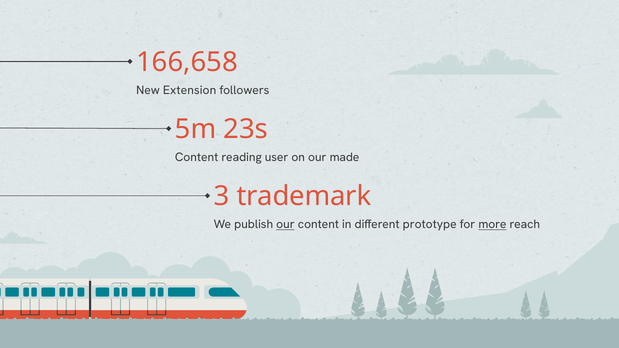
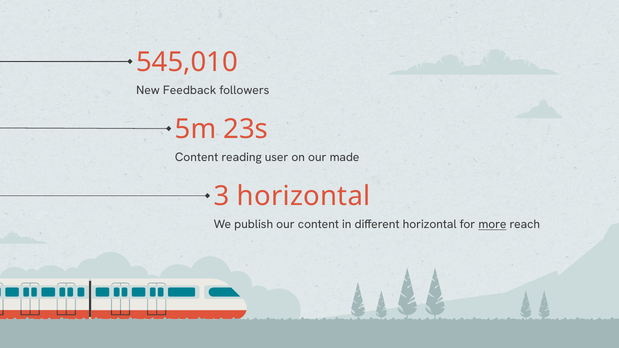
166,658: 166,658 -> 545,010
Extension: Extension -> Feedback
3 trademark: trademark -> horizontal
our at (285, 225) underline: present -> none
different prototype: prototype -> horizontal
